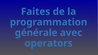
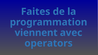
générale: générale -> viennent
